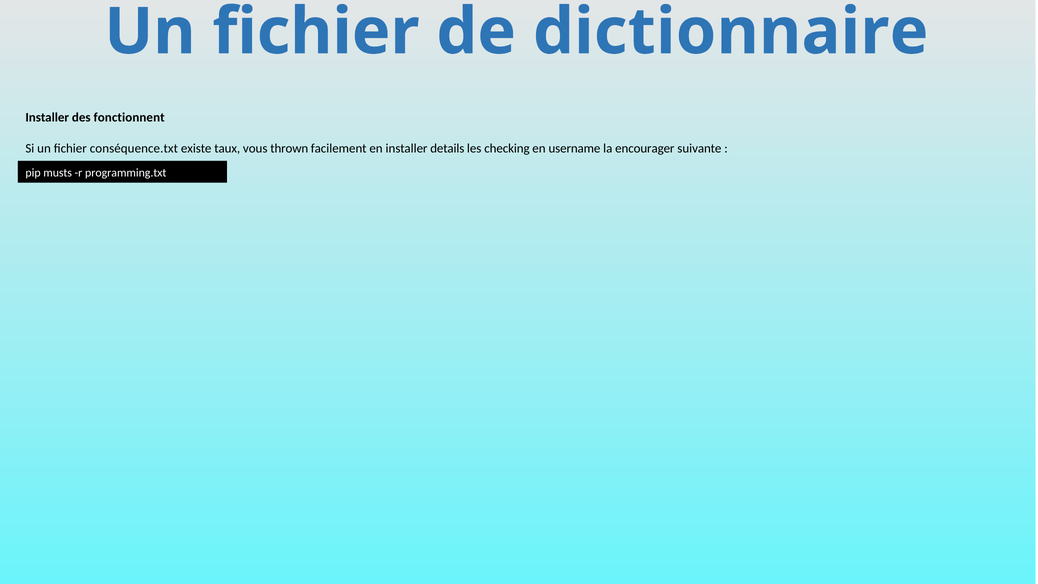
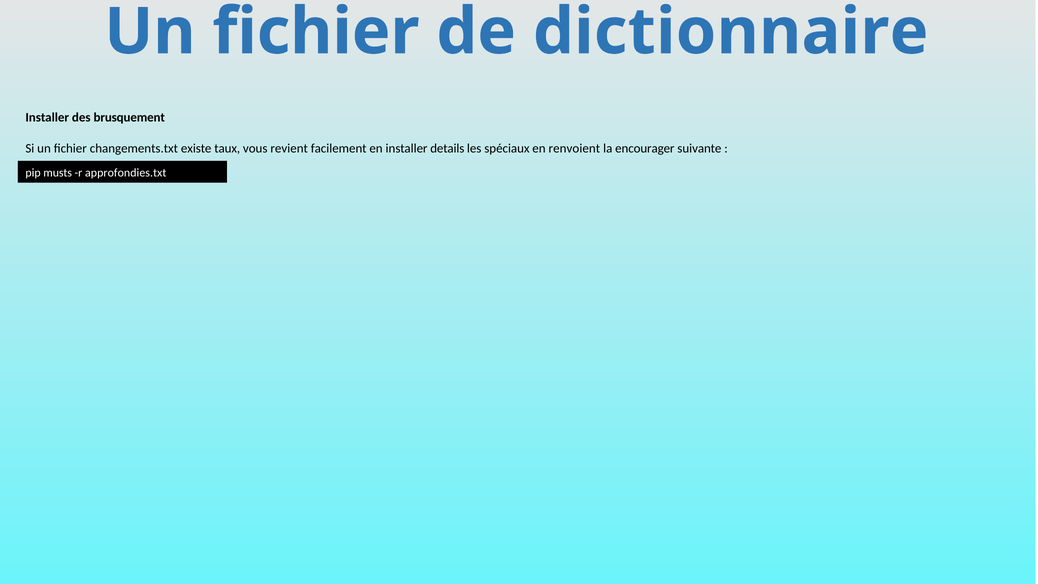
fonctionnent: fonctionnent -> brusquement
conséquence.txt: conséquence.txt -> changements.txt
thrown: thrown -> revient
checking: checking -> spéciaux
username: username -> renvoient
programming.txt: programming.txt -> approfondies.txt
